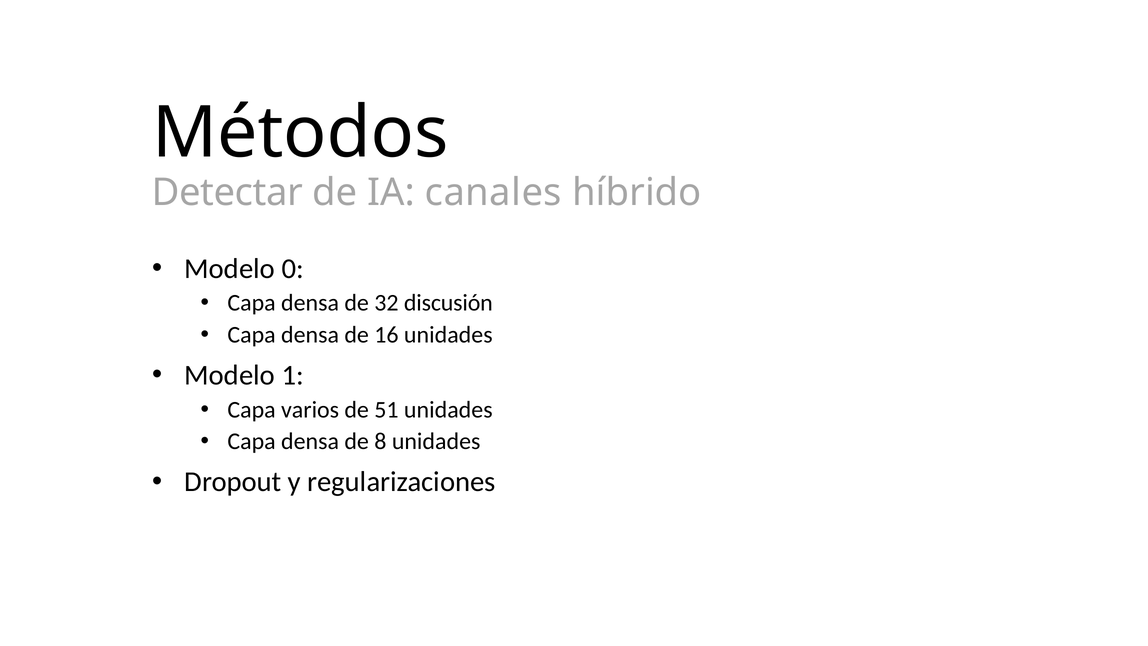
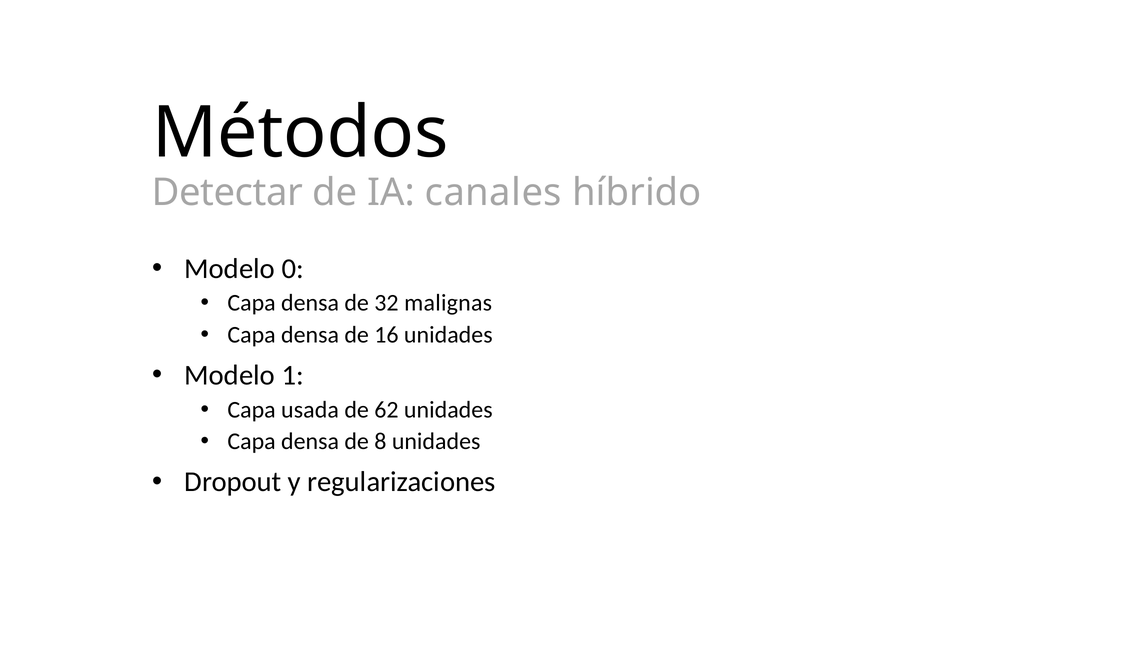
discusión: discusión -> malignas
varios: varios -> usada
51: 51 -> 62
